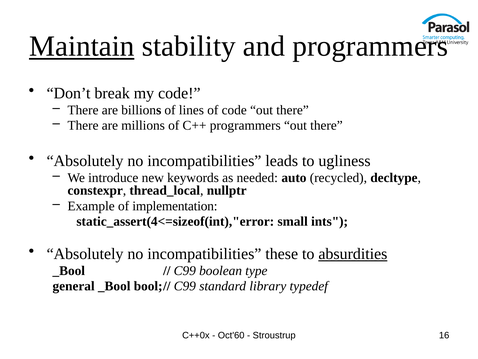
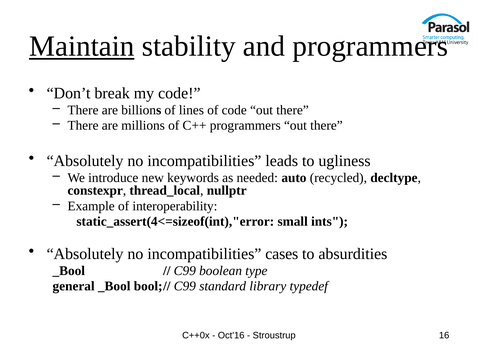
implementation: implementation -> interoperability
these: these -> cases
absurdities underline: present -> none
Oct'60: Oct'60 -> Oct'16
